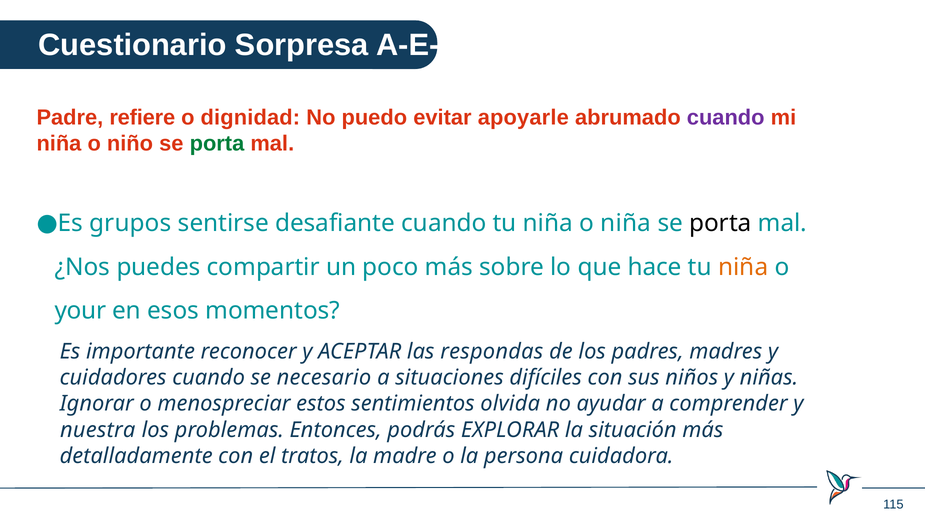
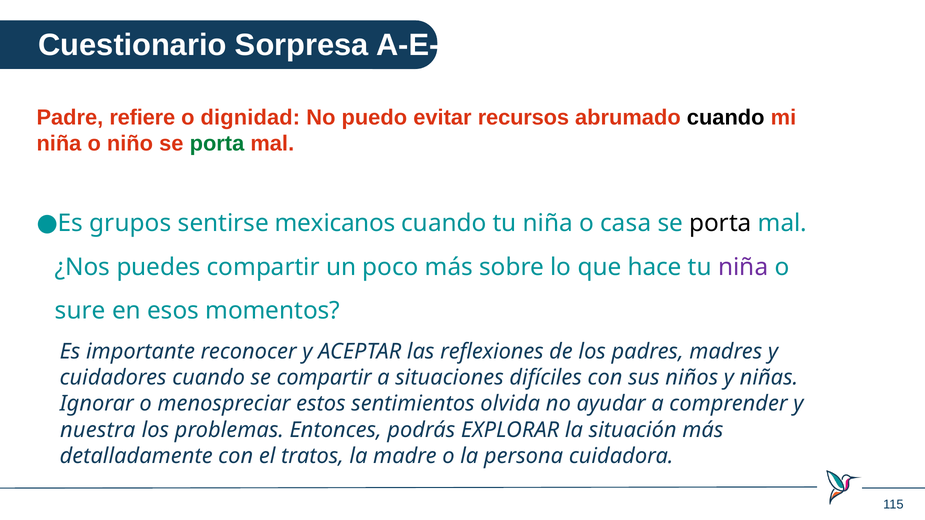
apoyarle: apoyarle -> recursos
cuando at (726, 118) colour: purple -> black
desafiante: desafiante -> mexicanos
o niña: niña -> casa
niña at (743, 267) colour: orange -> purple
your: your -> sure
respondas: respondas -> reflexiones
se necesario: necesario -> compartir
